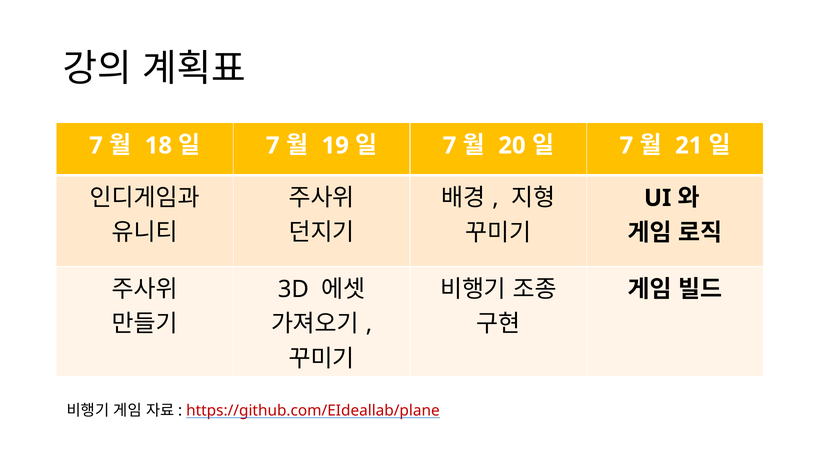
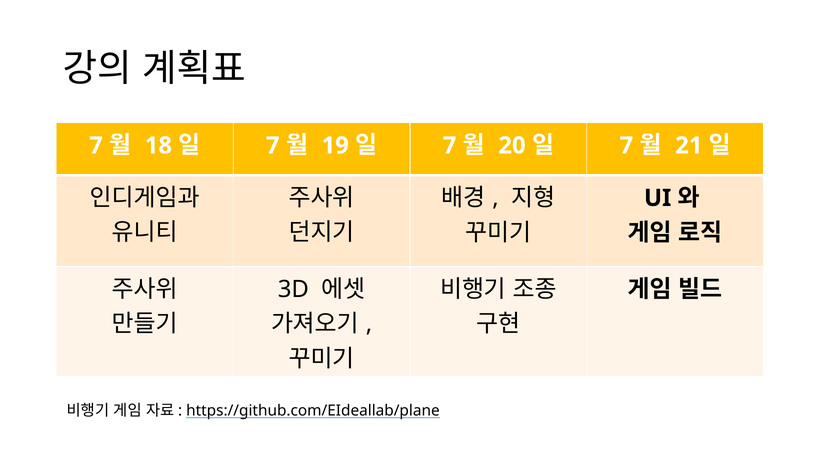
https://github.com/EIdeallab/plane colour: red -> black
